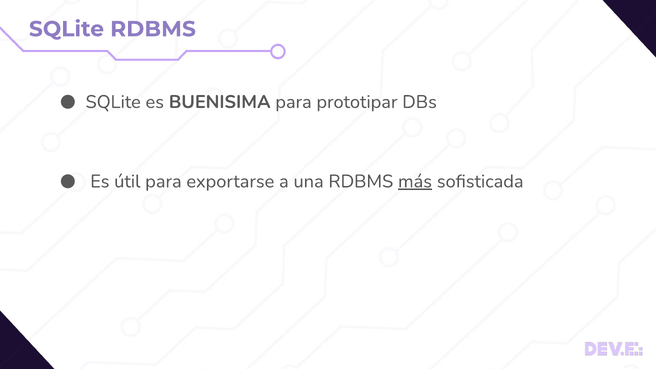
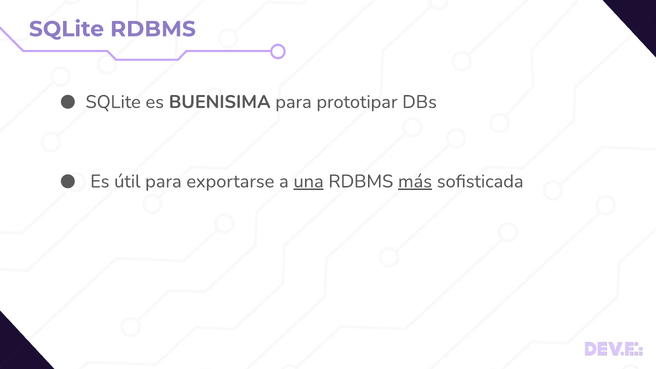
una underline: none -> present
